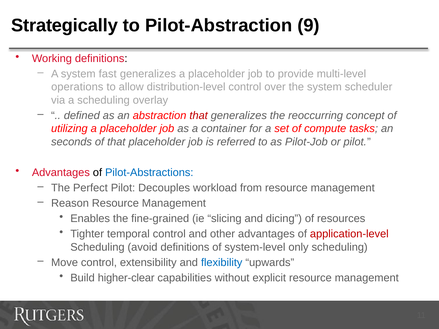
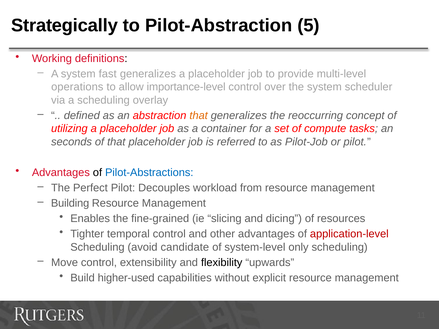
9: 9 -> 5
distribution-level: distribution-level -> importance-level
that at (199, 116) colour: red -> orange
Reason: Reason -> Building
avoid definitions: definitions -> candidate
flexibility colour: blue -> black
higher-clear: higher-clear -> higher-used
